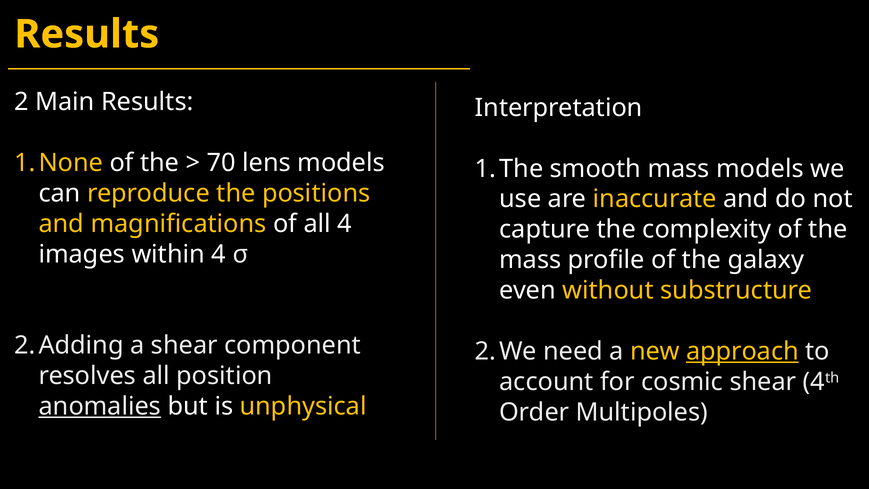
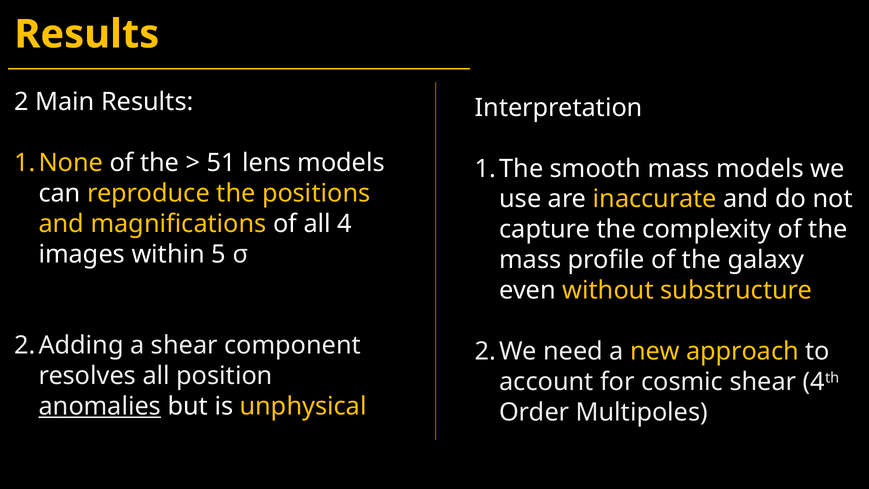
70: 70 -> 51
within 4: 4 -> 5
approach underline: present -> none
